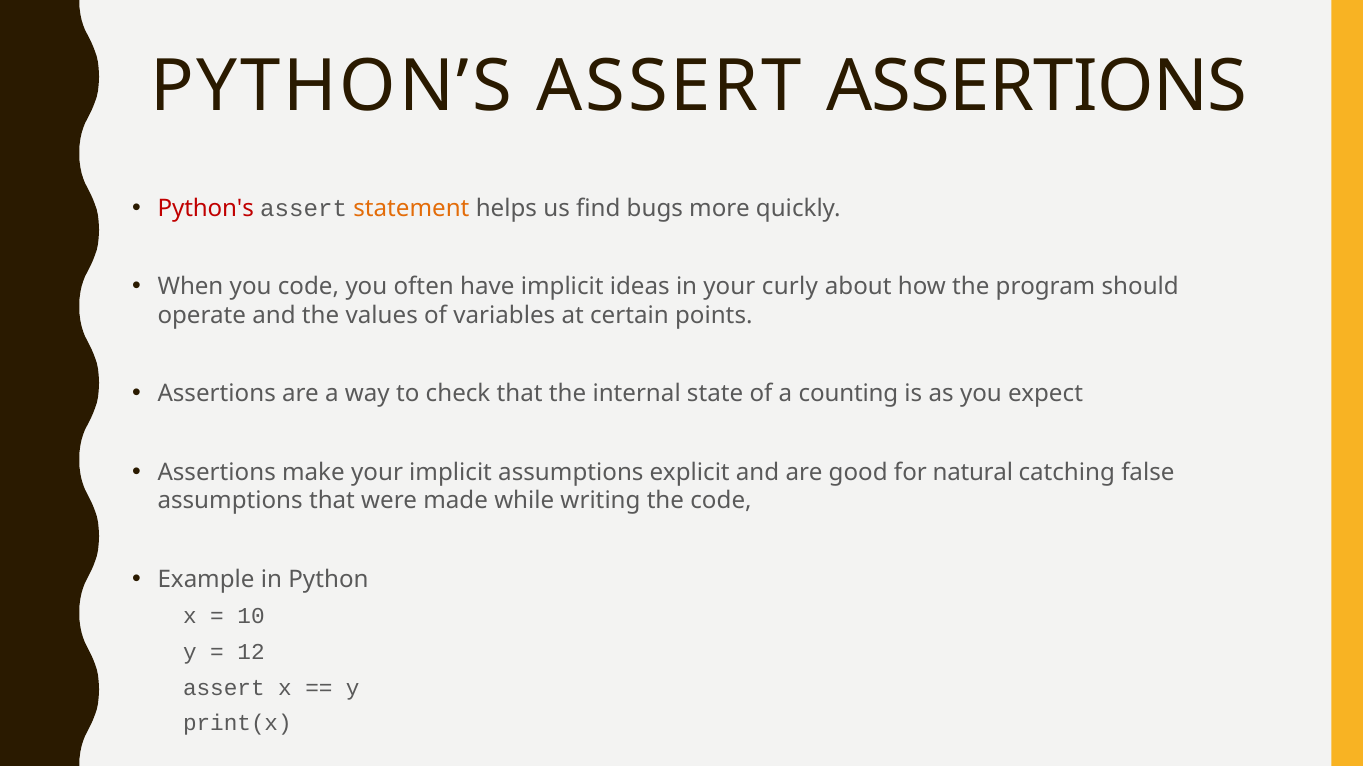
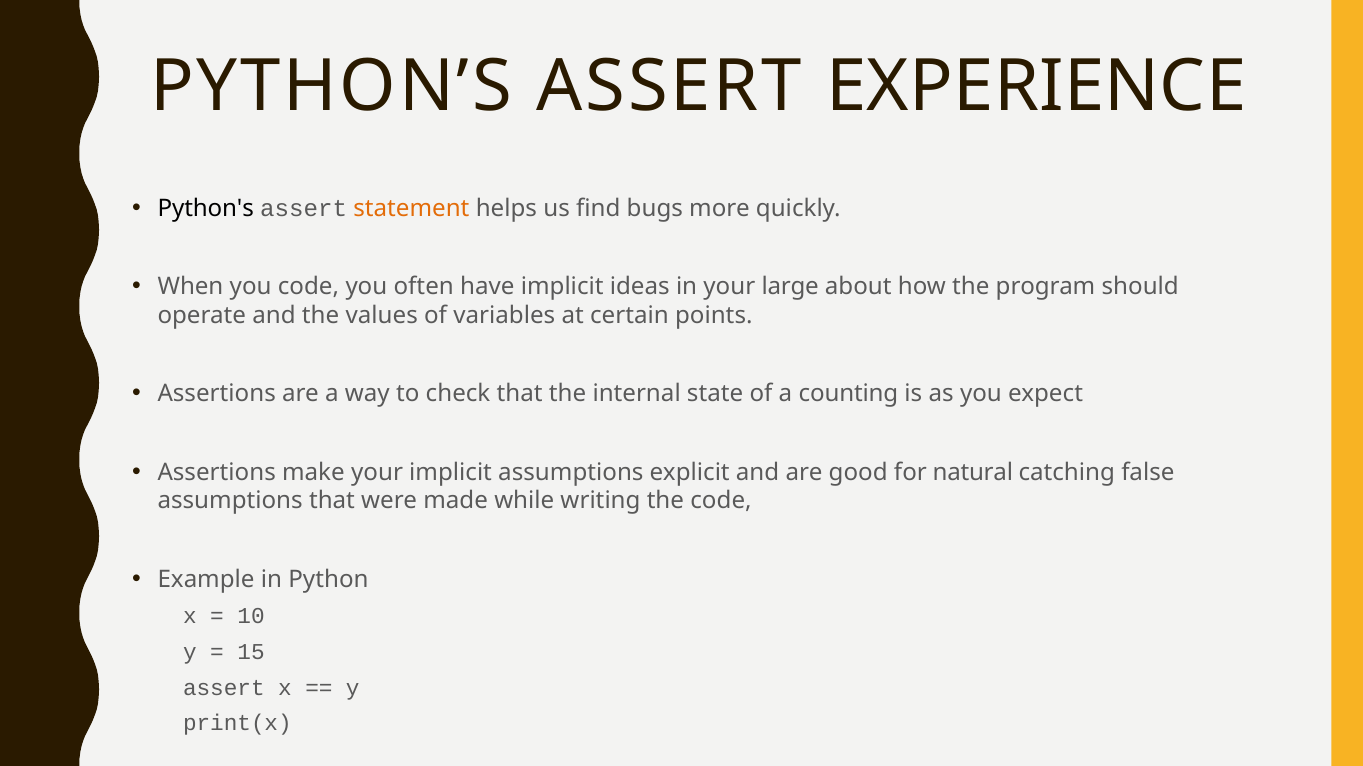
ASSERT ASSERTIONS: ASSERTIONS -> EXPERIENCE
Python's colour: red -> black
curly: curly -> large
12: 12 -> 15
